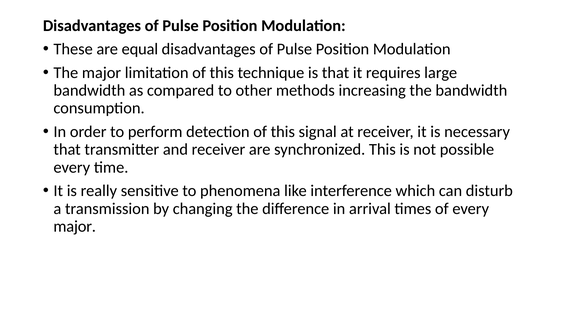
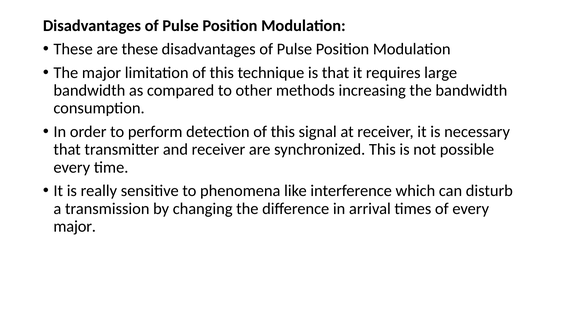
are equal: equal -> these
